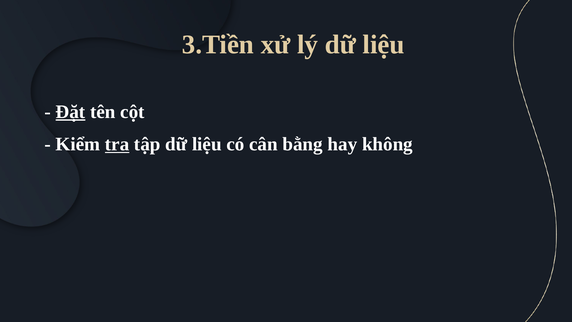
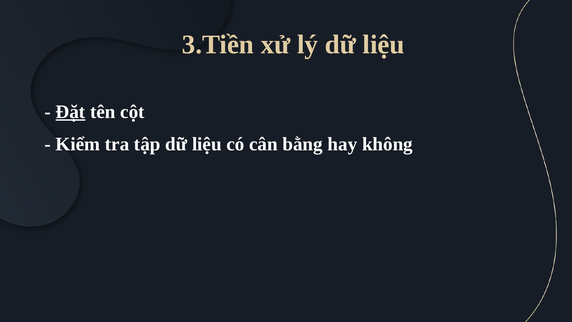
tra underline: present -> none
